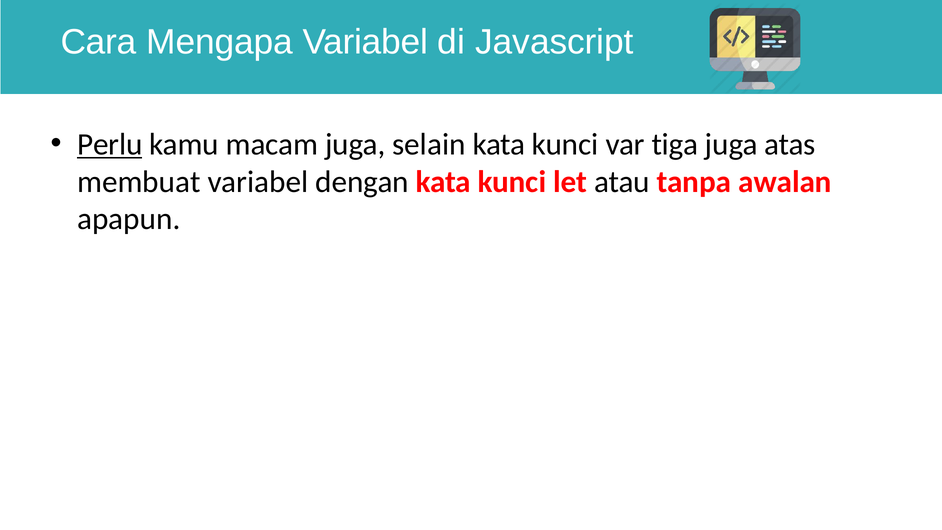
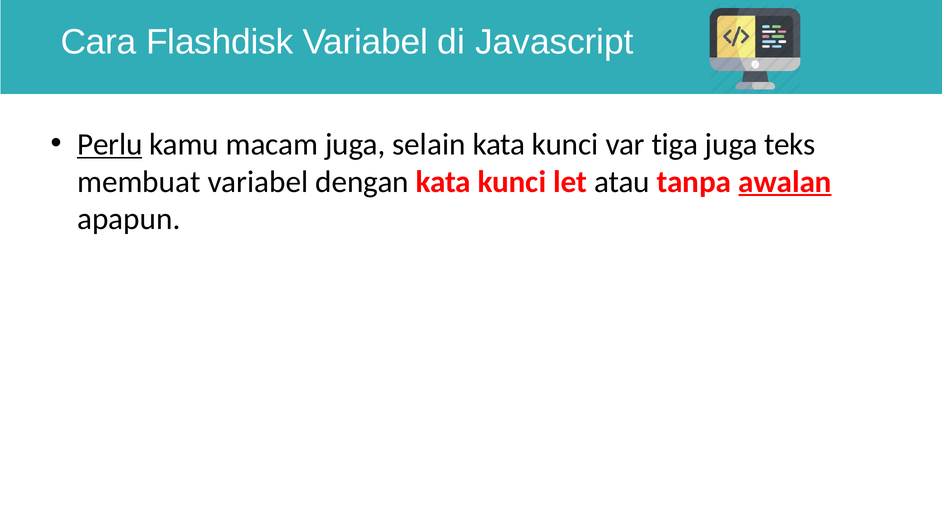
Mengapa: Mengapa -> Flashdisk
atas: atas -> teks
awalan underline: none -> present
